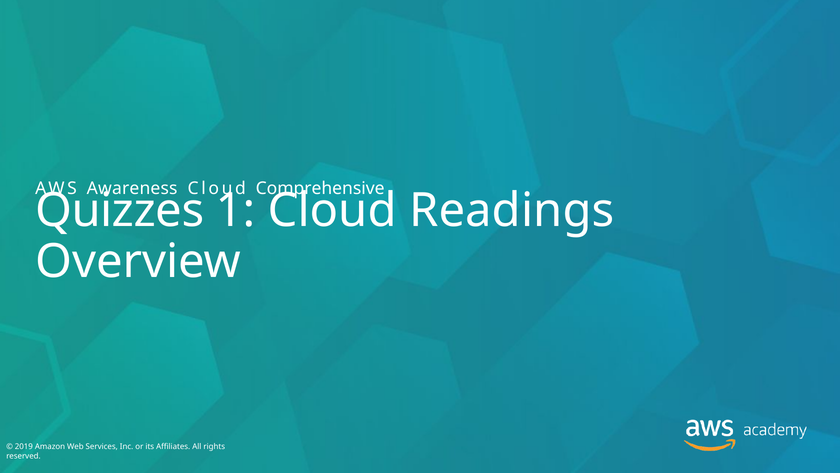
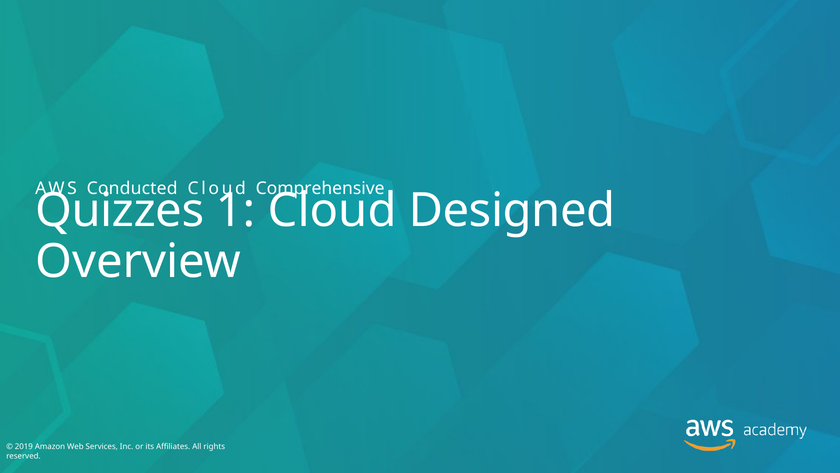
Awareness: Awareness -> Conducted
Readings: Readings -> Designed
